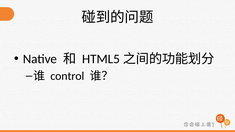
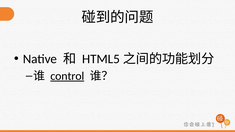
control underline: none -> present
